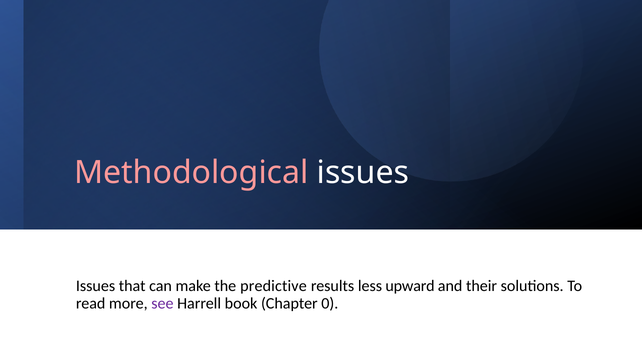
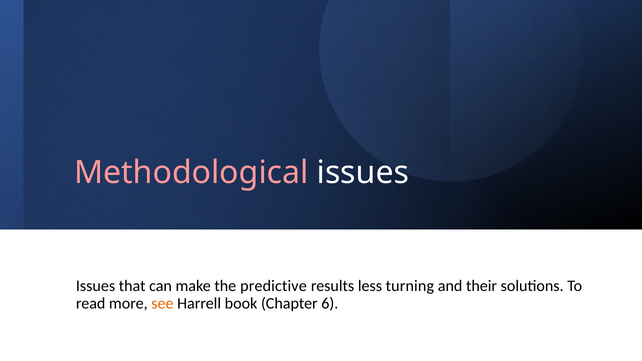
upward: upward -> turning
see colour: purple -> orange
0: 0 -> 6
